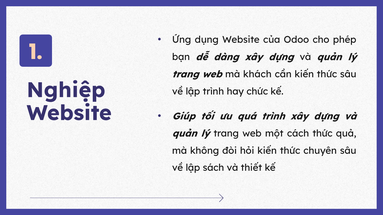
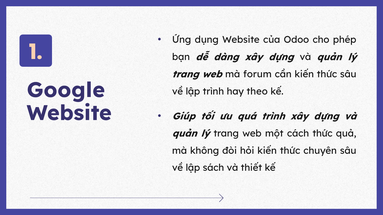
khách: khách -> forum
Nghiệp: Nghiệp -> Google
chức: chức -> theo
